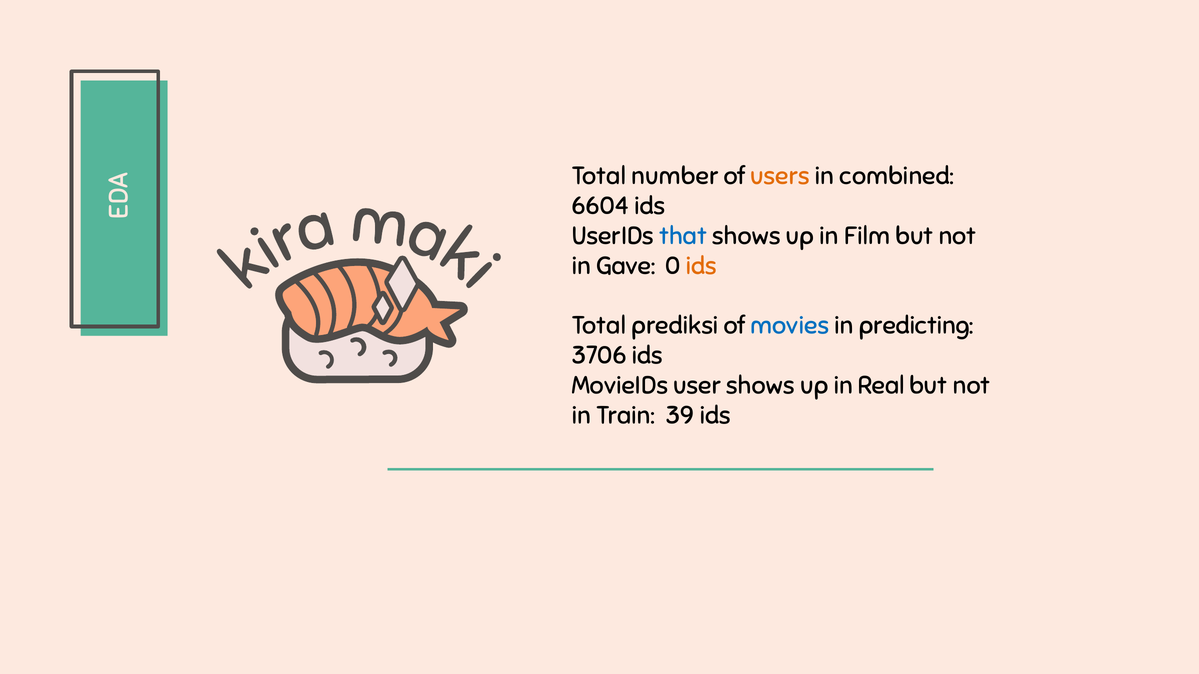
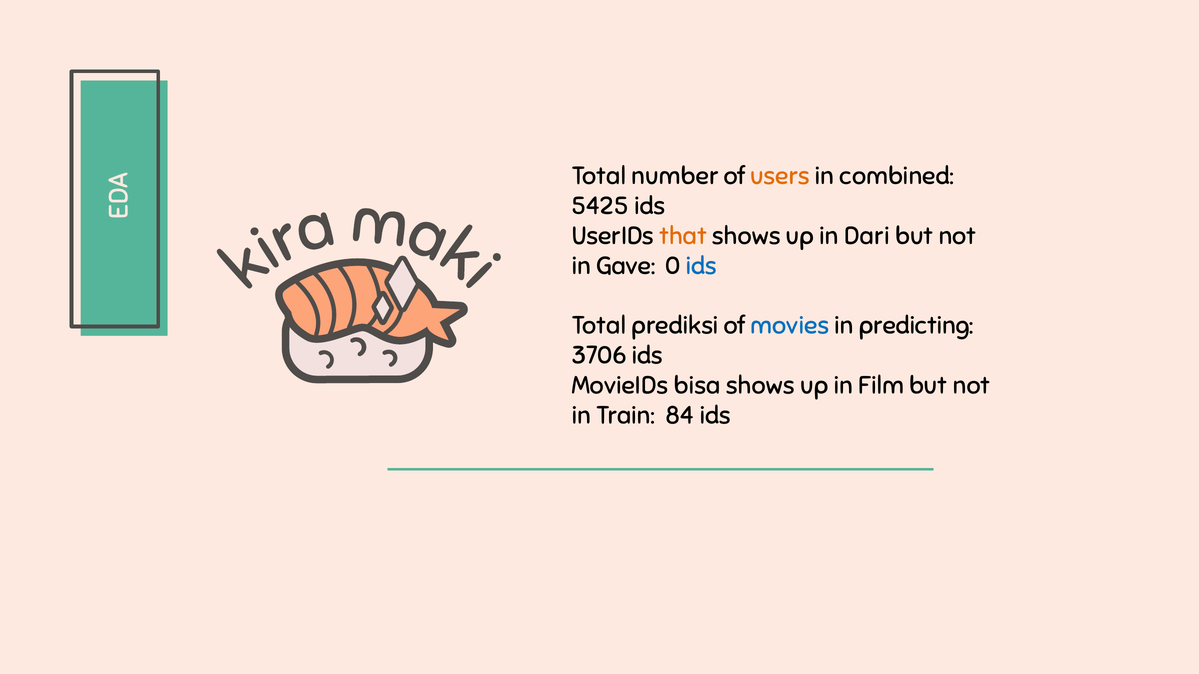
6604: 6604 -> 5425
that colour: blue -> orange
Film: Film -> Dari
ids at (701, 266) colour: orange -> blue
user: user -> bisa
Real: Real -> Film
39: 39 -> 84
